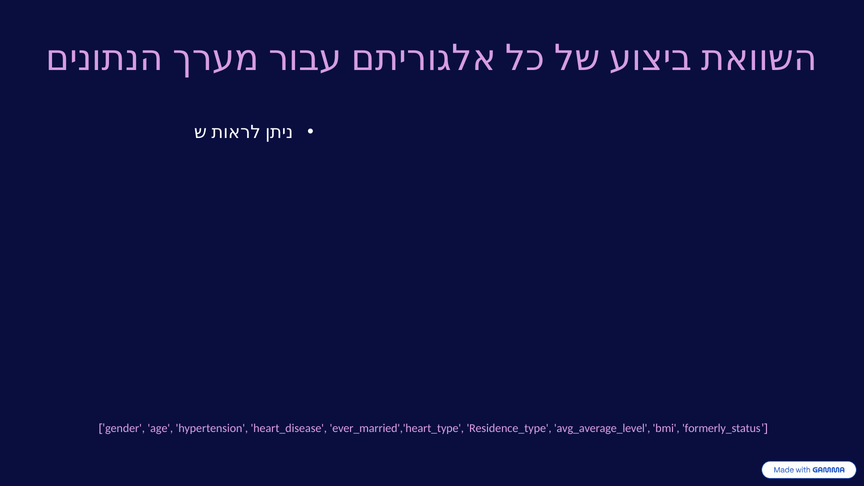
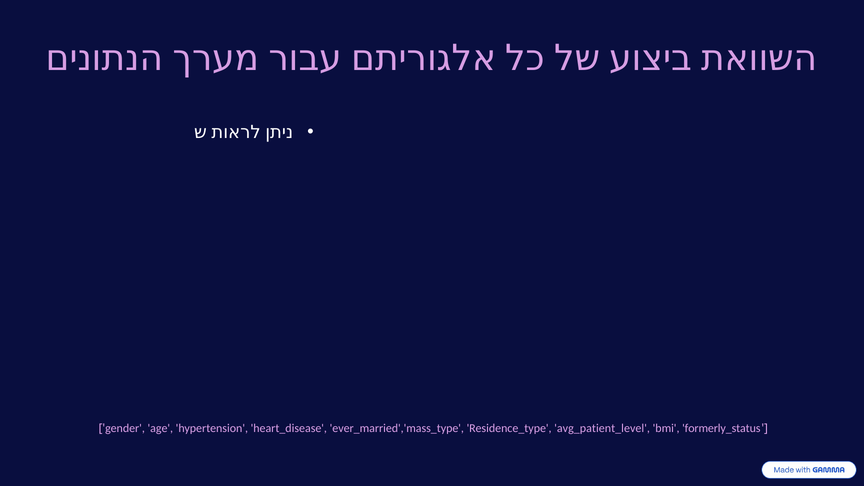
ever_married','heart_type: ever_married','heart_type -> ever_married','mass_type
avg_average_level: avg_average_level -> avg_patient_level
